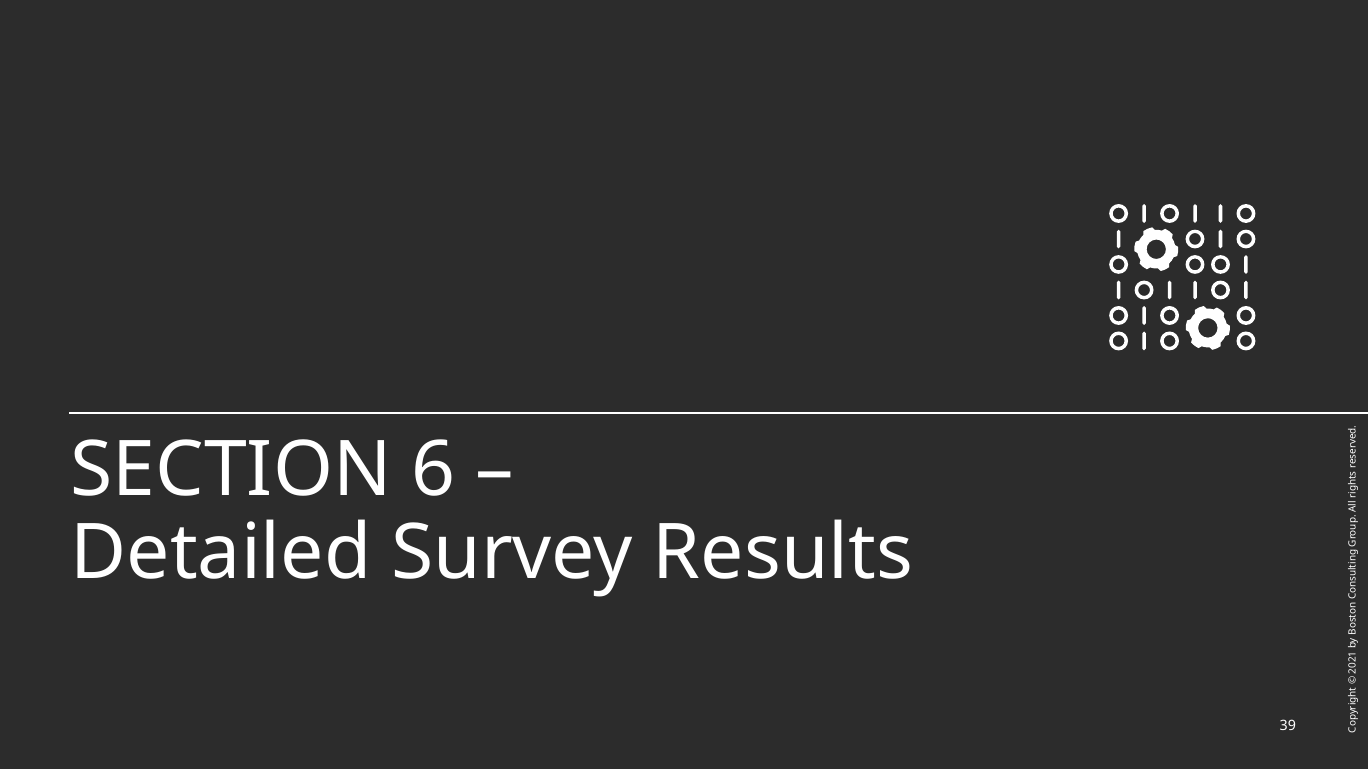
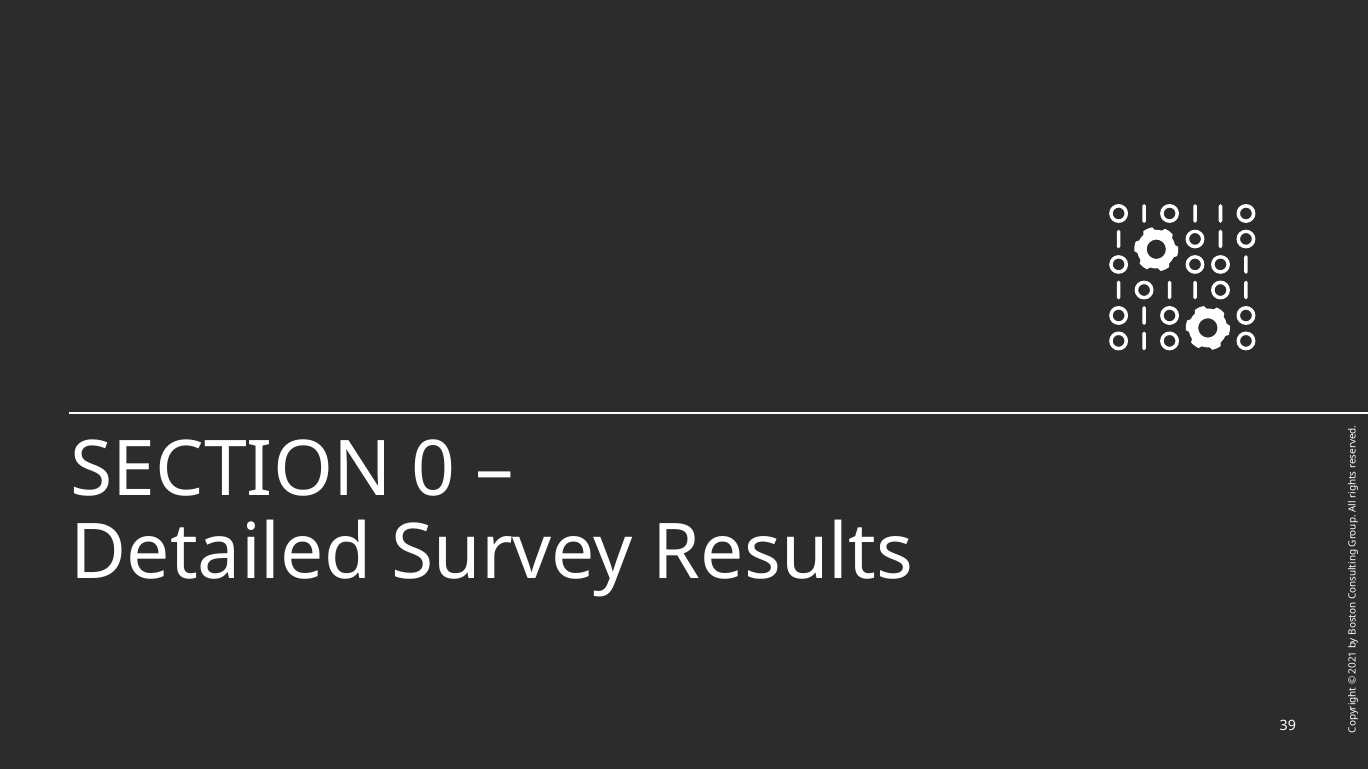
SECTION 6: 6 -> 0
